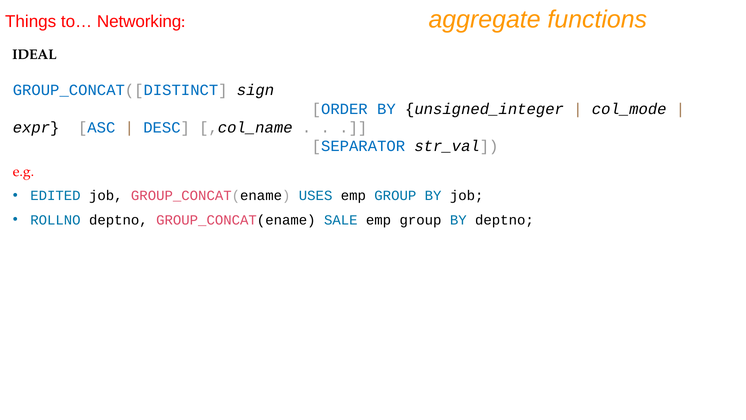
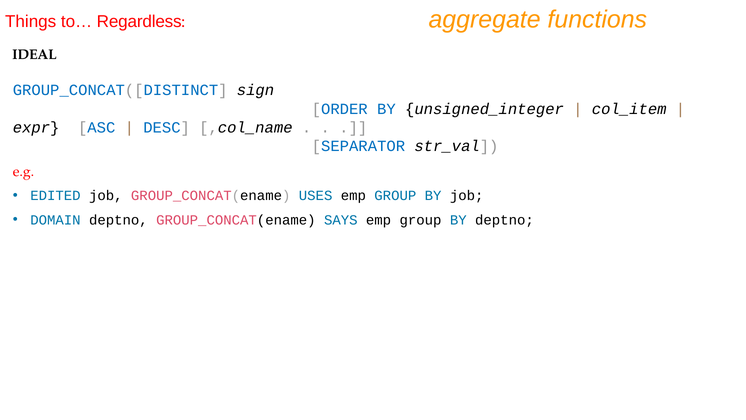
Networking: Networking -> Regardless
col_mode: col_mode -> col_item
ROLLNO: ROLLNO -> DOMAIN
SALE: SALE -> SAYS
